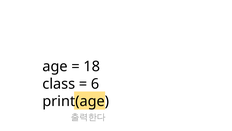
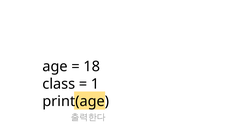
6: 6 -> 1
